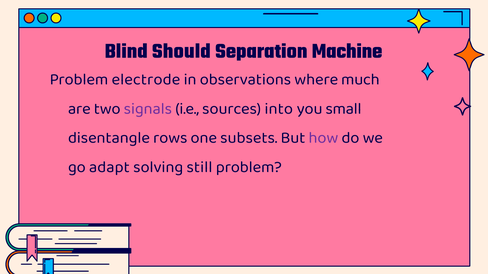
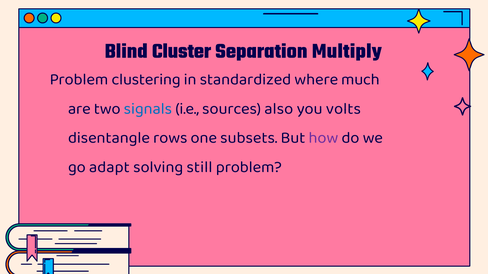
Should: Should -> Cluster
Machine: Machine -> Multiply
electrode: electrode -> clustering
observations: observations -> standardized
signals colour: purple -> blue
into: into -> also
small: small -> volts
